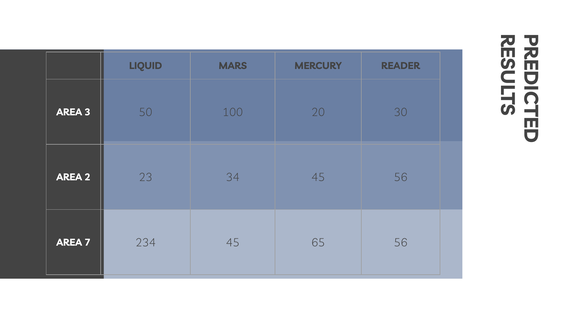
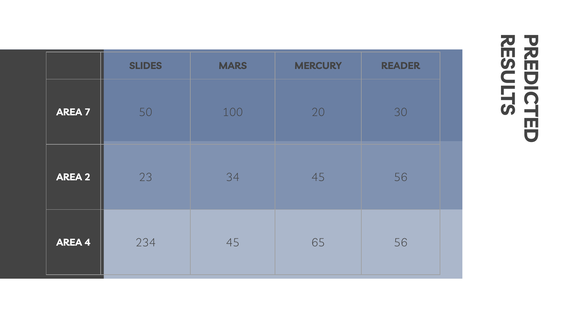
LIQUID: LIQUID -> SLIDES
3: 3 -> 7
7: 7 -> 4
